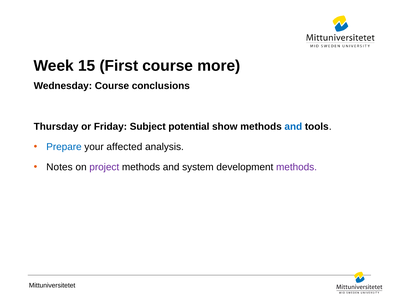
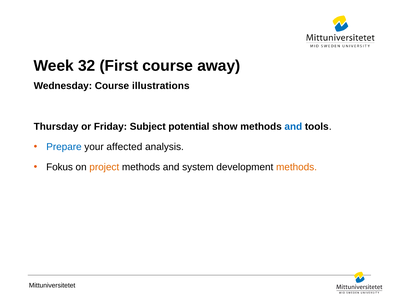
15: 15 -> 32
more: more -> away
conclusions: conclusions -> illustrations
Notes: Notes -> Fokus
project colour: purple -> orange
methods at (297, 167) colour: purple -> orange
